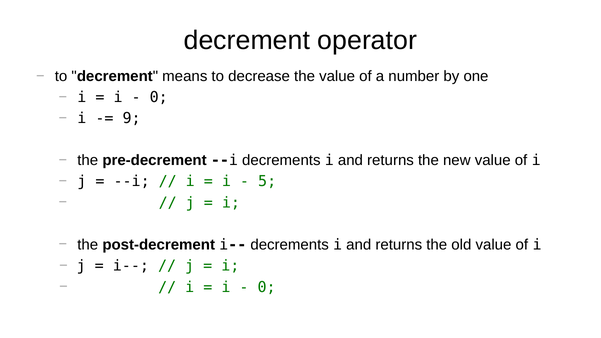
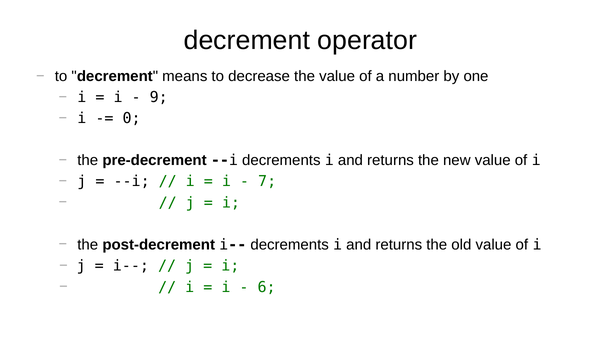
0 at (159, 97): 0 -> 9
9: 9 -> 0
5: 5 -> 7
0 at (267, 287): 0 -> 6
